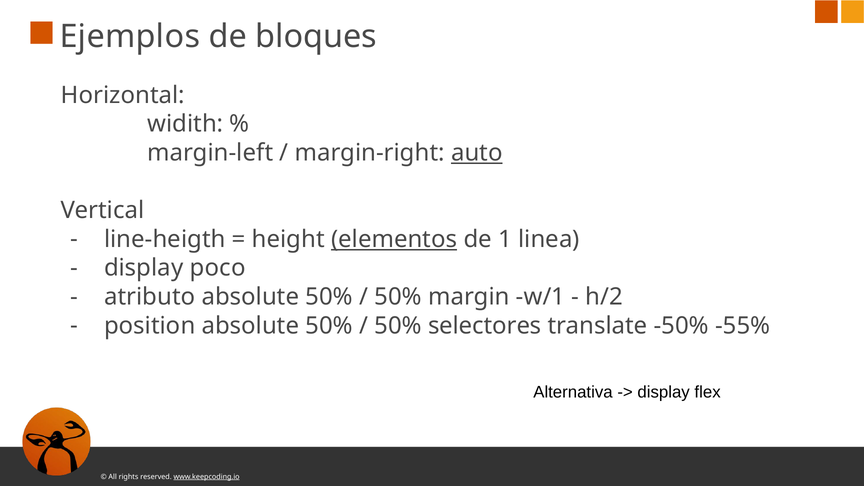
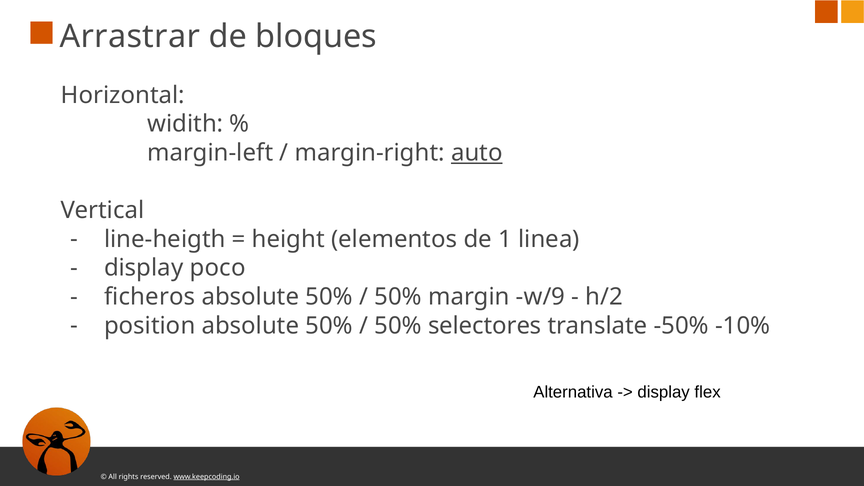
Ejemplos: Ejemplos -> Arrastrar
elementos underline: present -> none
atributo: atributo -> ficheros
w/1: w/1 -> w/9
-55%: -55% -> -10%
